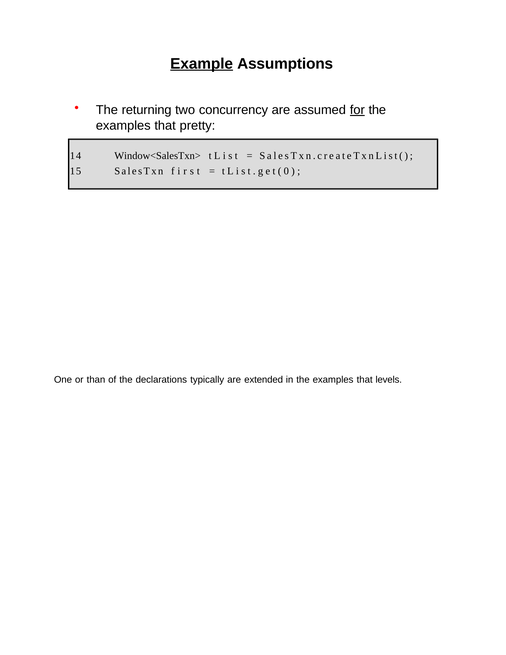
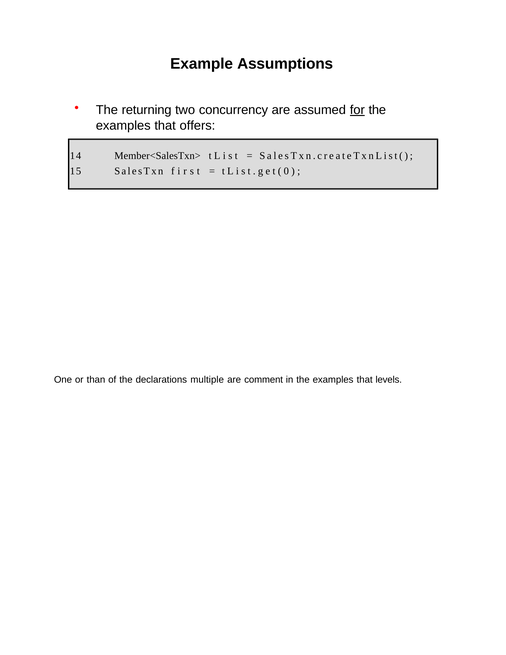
Example underline: present -> none
pretty: pretty -> offers
Window<SalesTxn>: Window<SalesTxn> -> Member<SalesTxn>
typically: typically -> multiple
extended: extended -> comment
